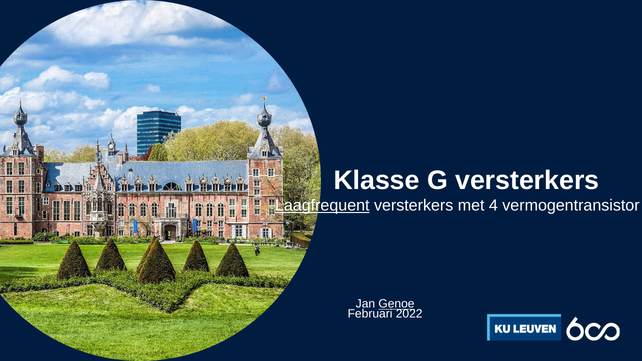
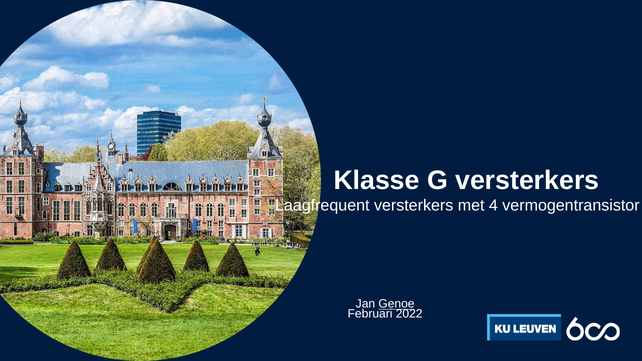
Laagfrequent underline: present -> none
